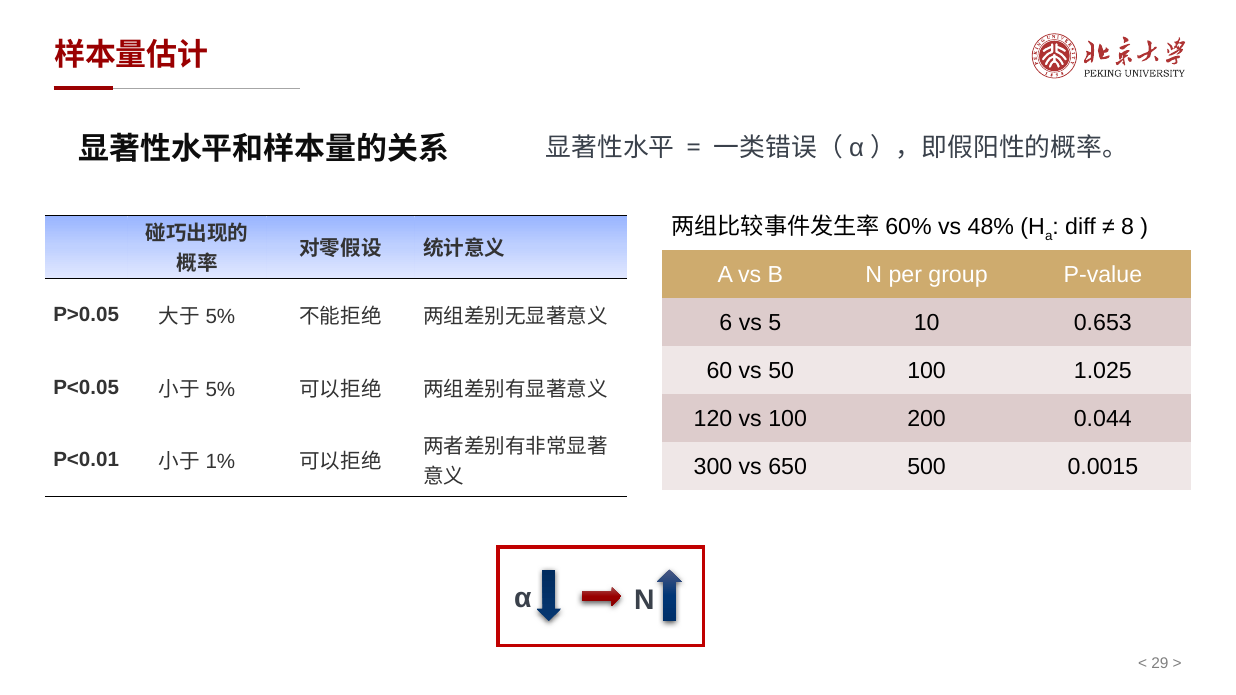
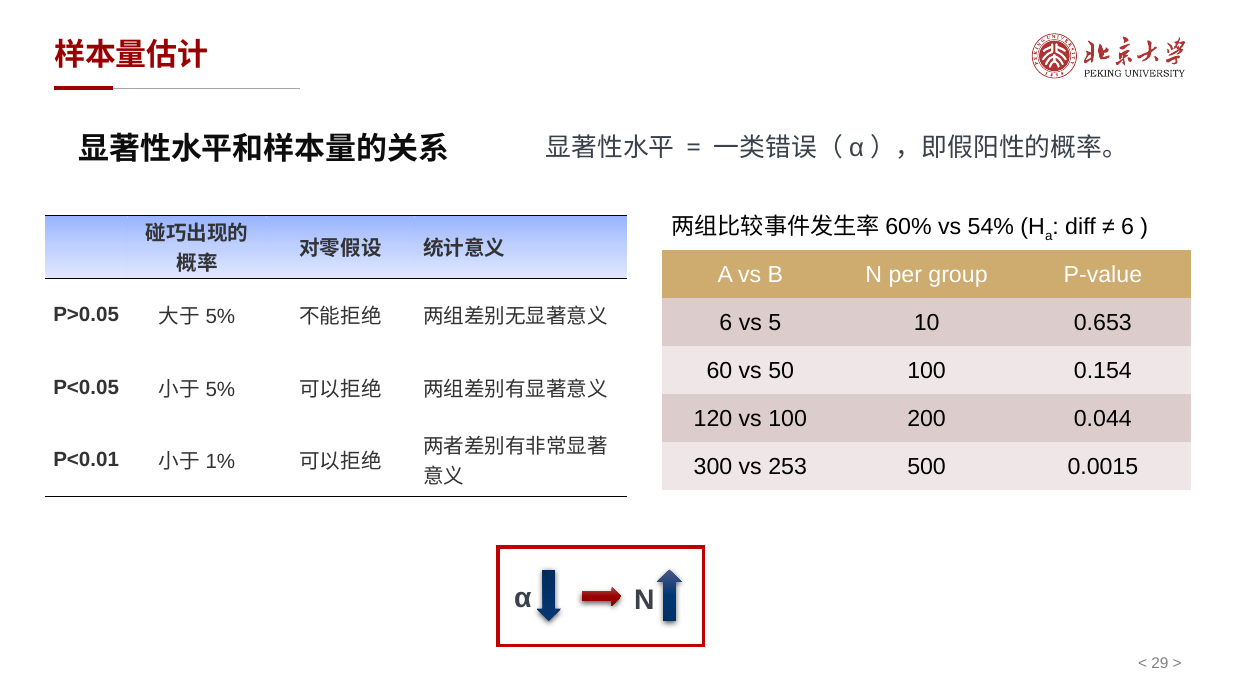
48%: 48% -> 54%
8 at (1128, 227): 8 -> 6
1.025: 1.025 -> 0.154
650: 650 -> 253
